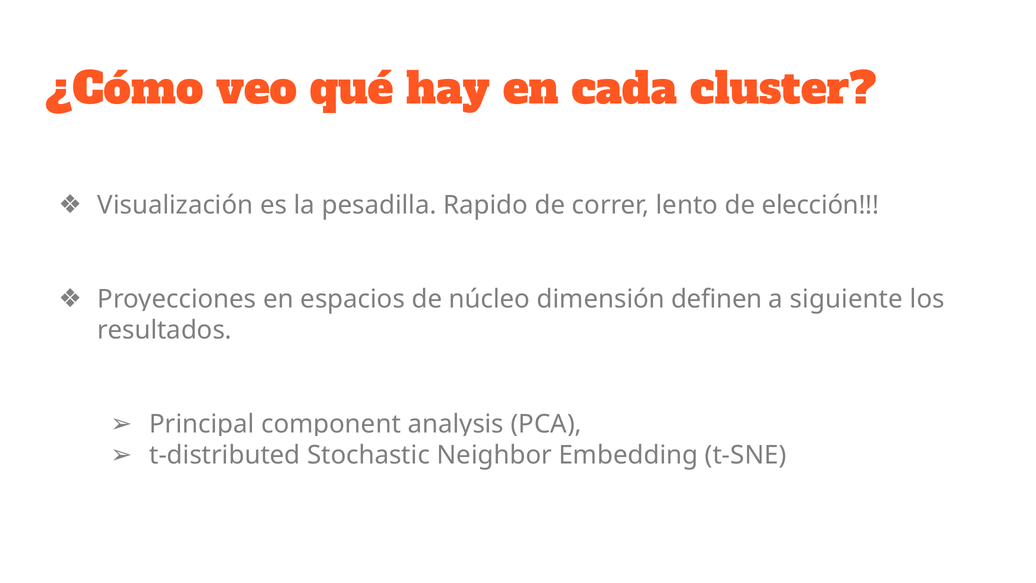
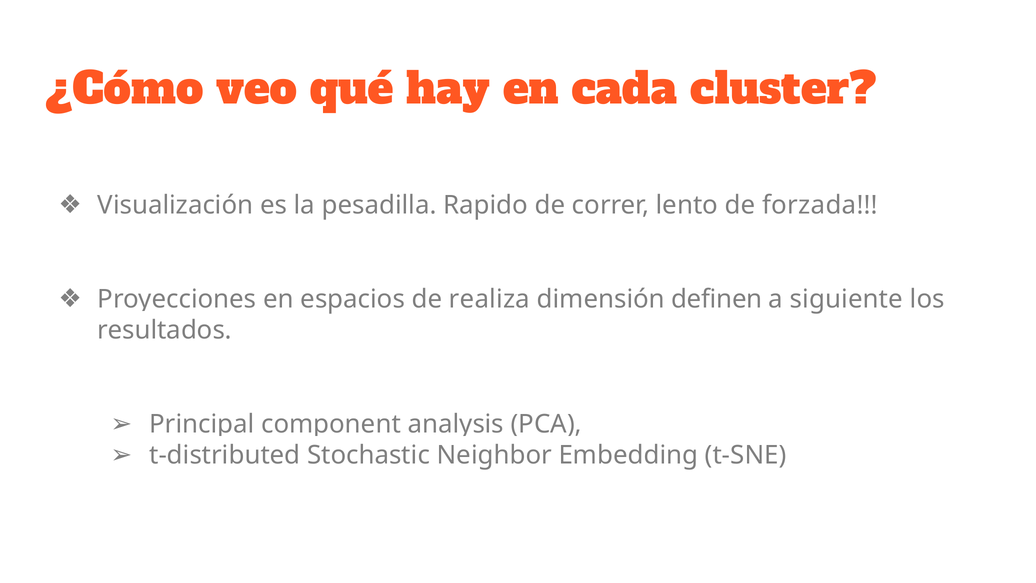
elección: elección -> forzada
núcleo: núcleo -> realiza
